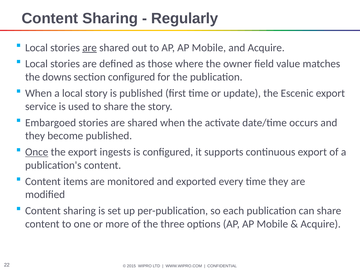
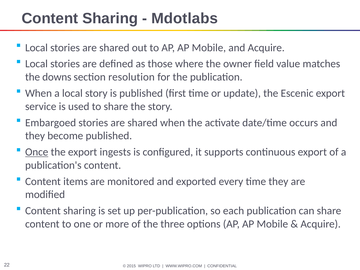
Regularly: Regularly -> Mdotlabs
are at (90, 48) underline: present -> none
section configured: configured -> resolution
